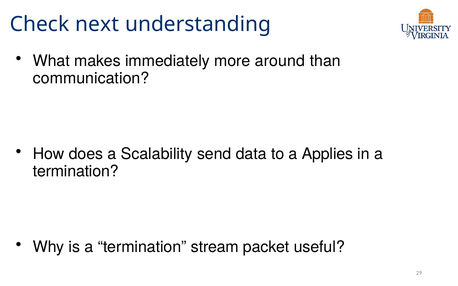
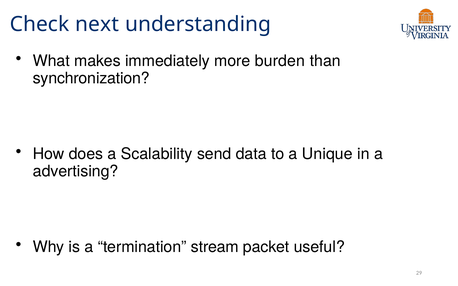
around: around -> burden
communication: communication -> synchronization
Applies: Applies -> Unique
termination at (76, 171): termination -> advertising
